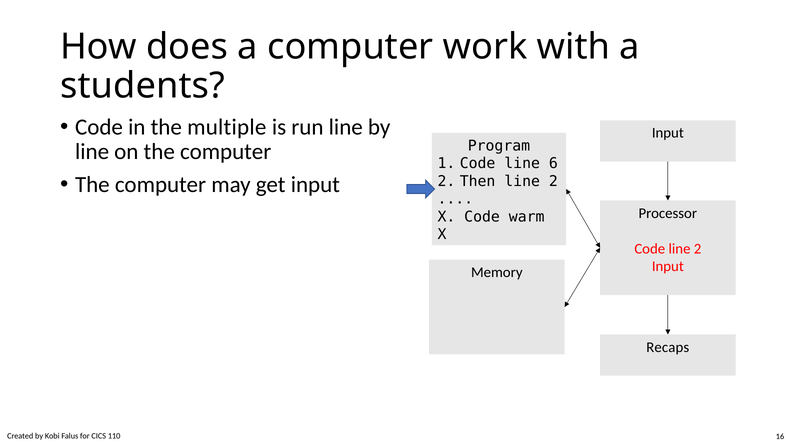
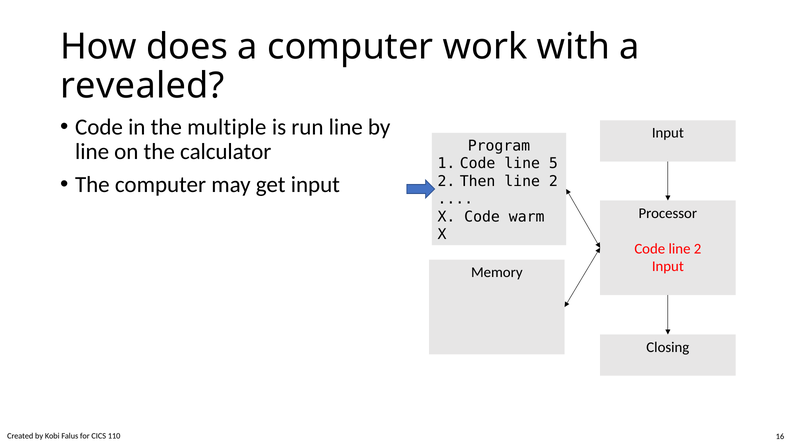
students: students -> revealed
on the computer: computer -> calculator
6: 6 -> 5
Recaps: Recaps -> Closing
